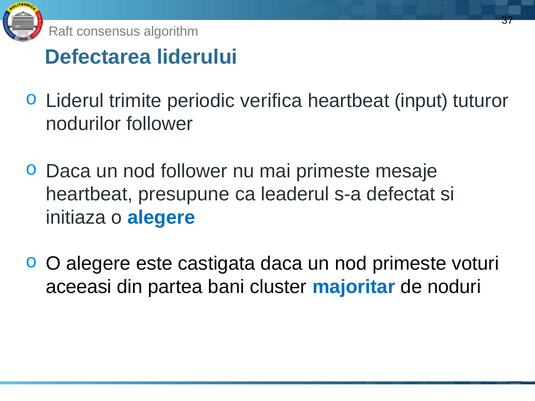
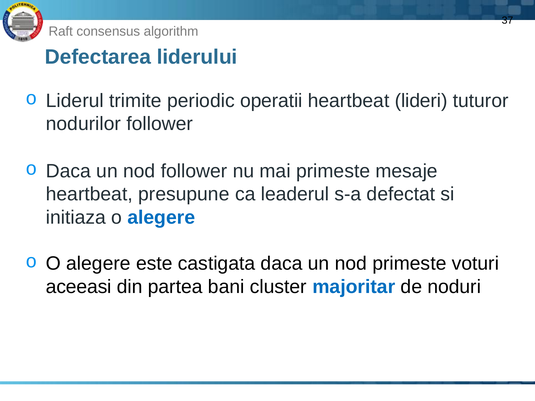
verifica: verifica -> operatii
input: input -> lideri
